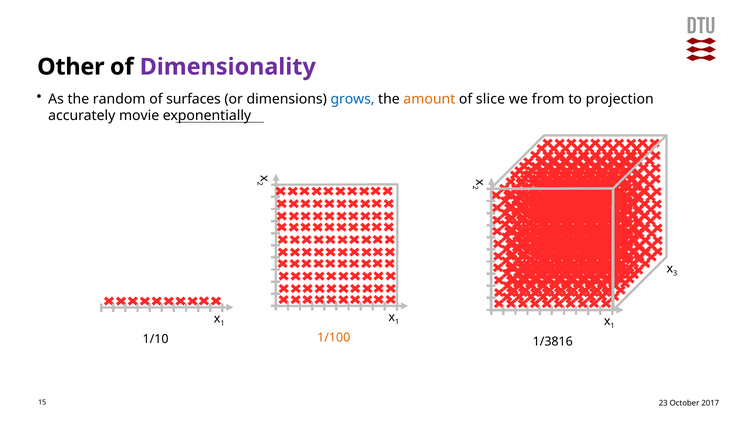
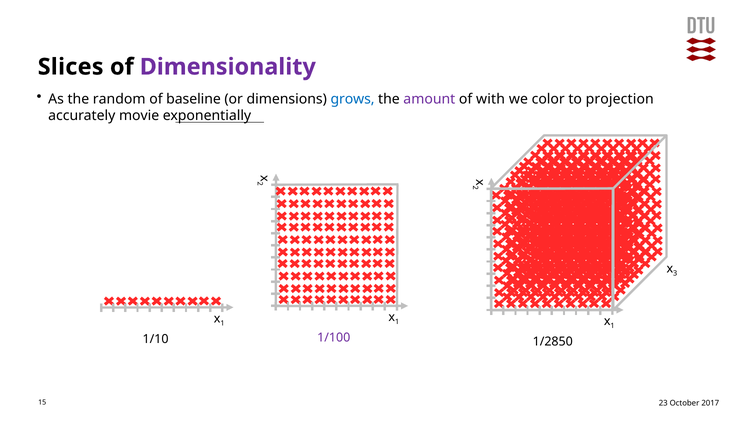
Other: Other -> Slices
surfaces: surfaces -> baseline
amount colour: orange -> purple
slice: slice -> with
from: from -> color
1/100 colour: orange -> purple
1/3816: 1/3816 -> 1/2850
